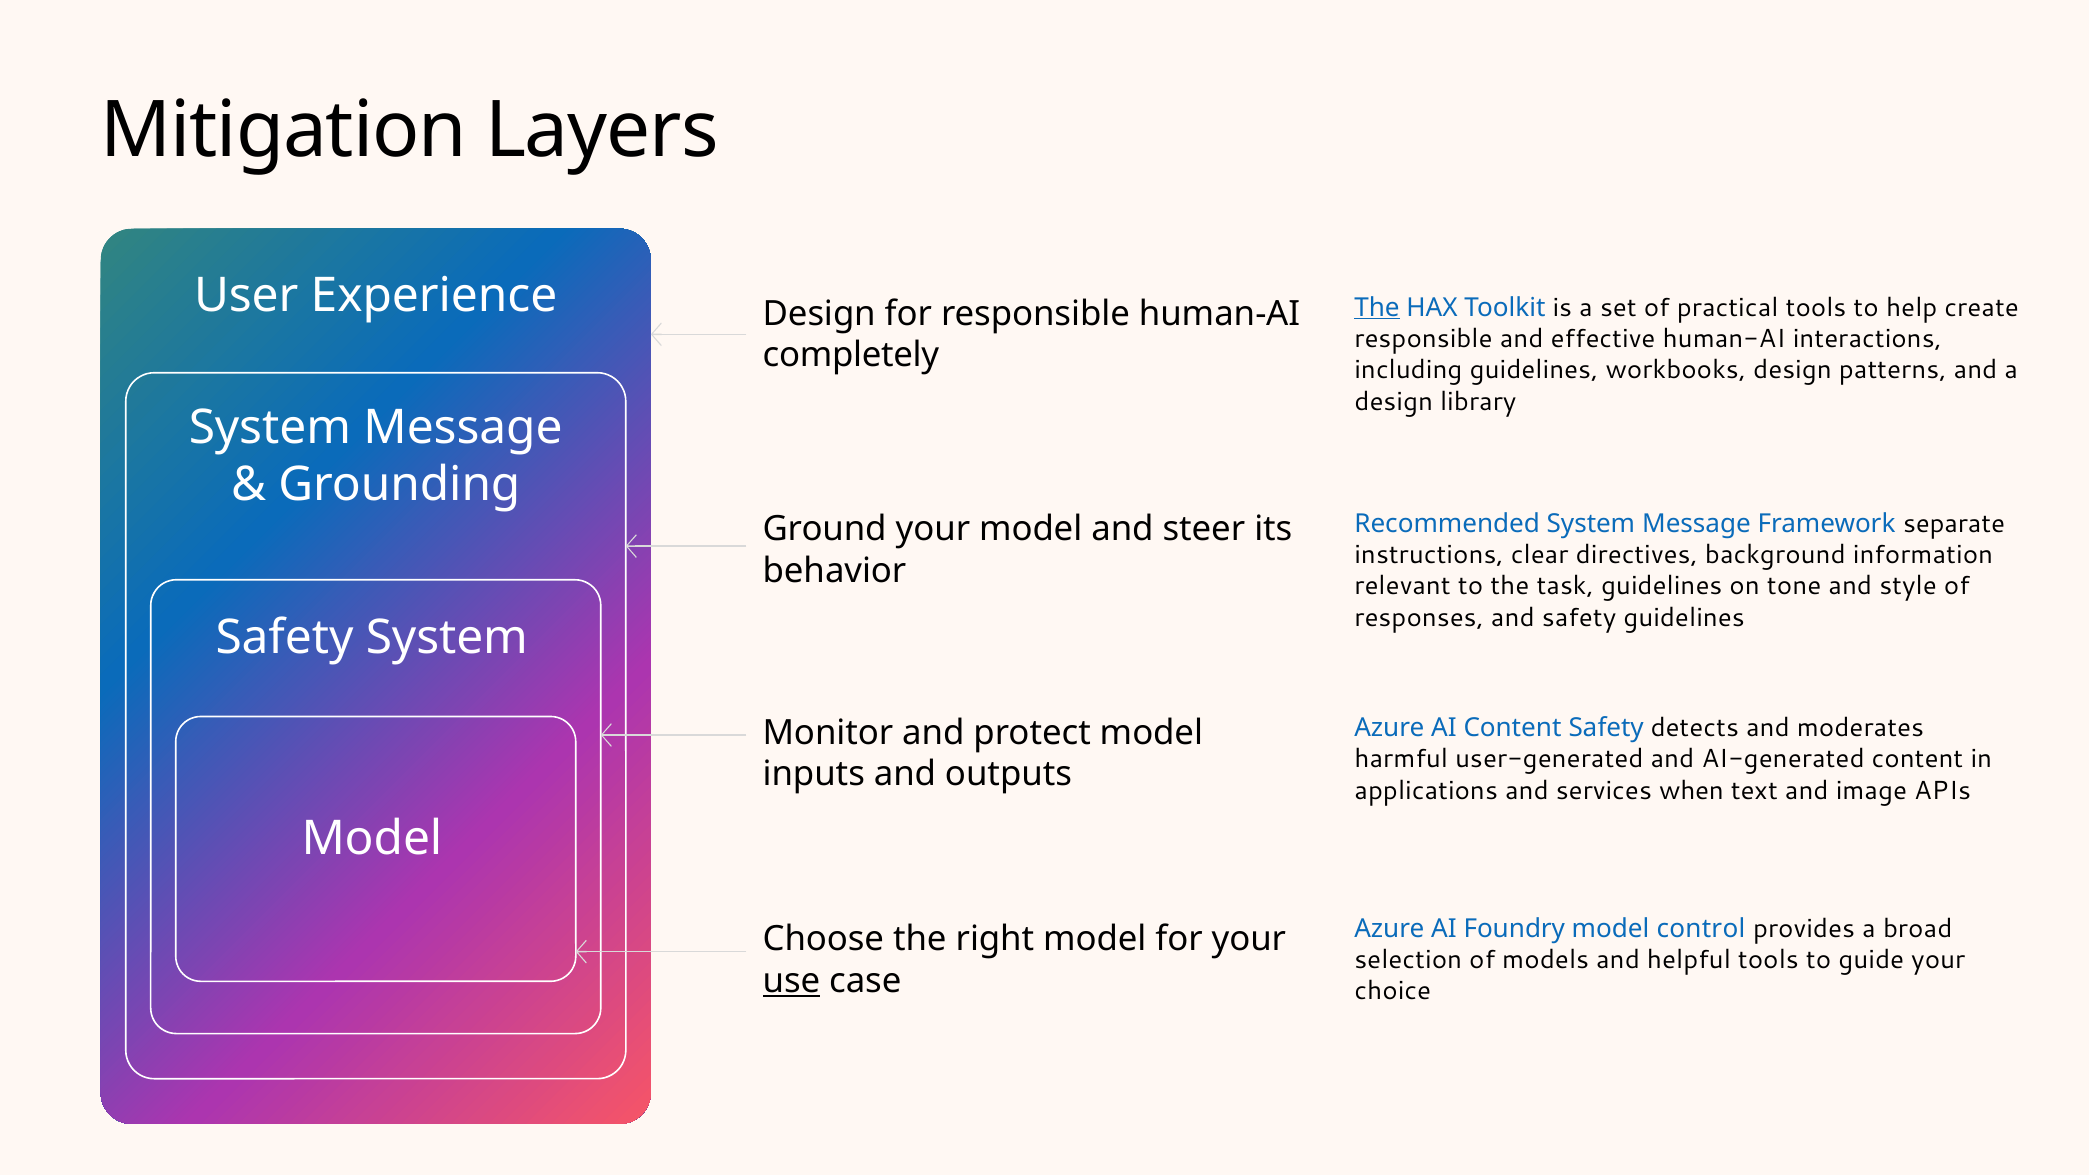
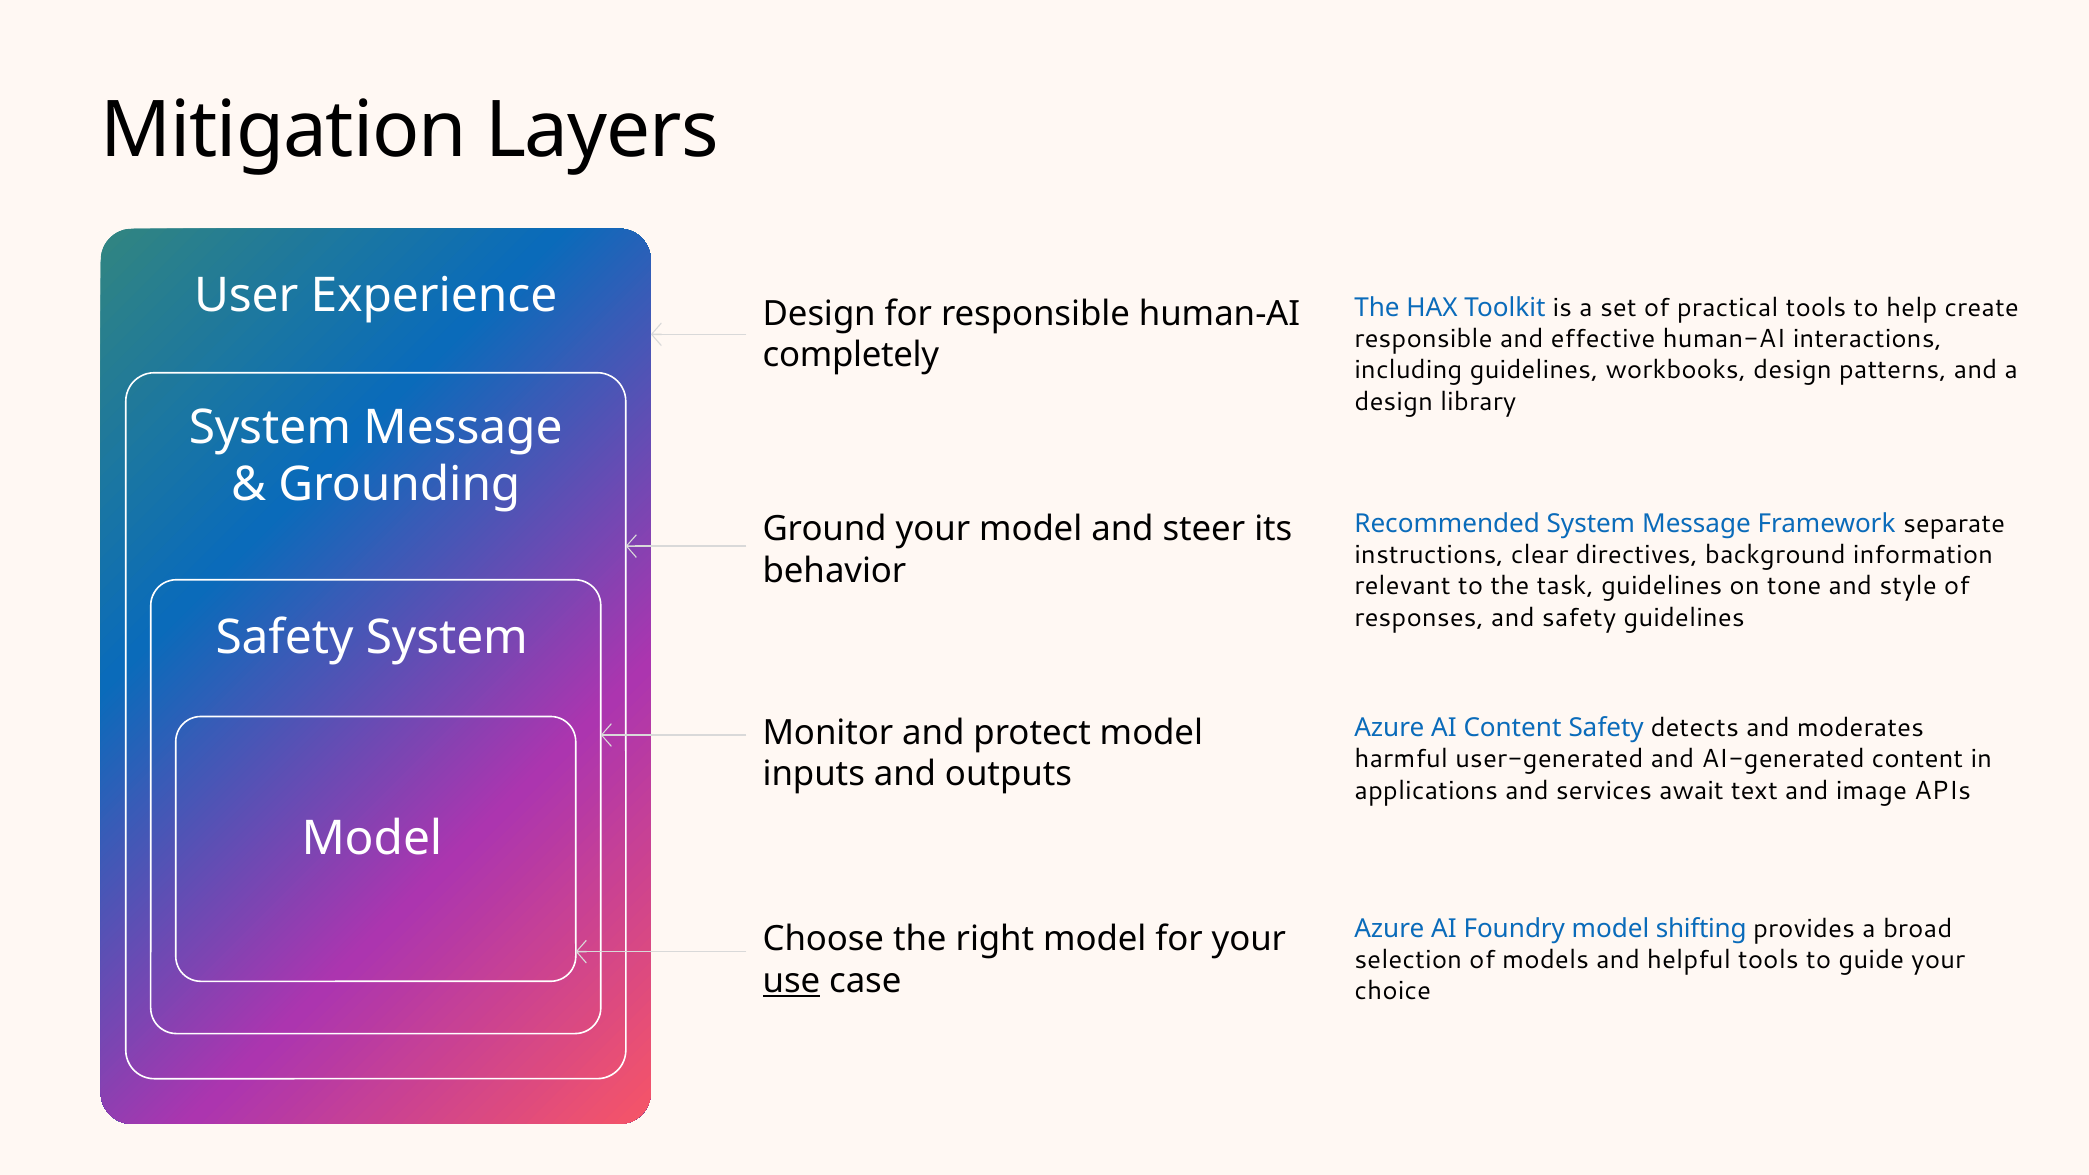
The at (1377, 307) underline: present -> none
when: when -> await
control: control -> shifting
